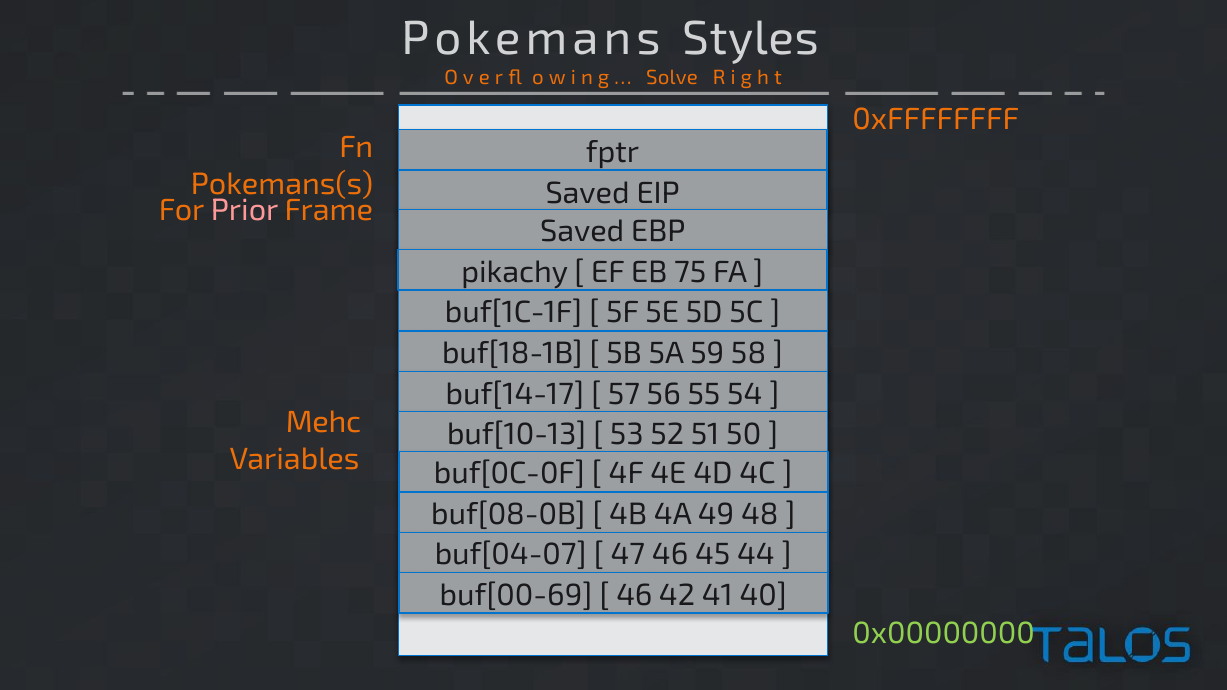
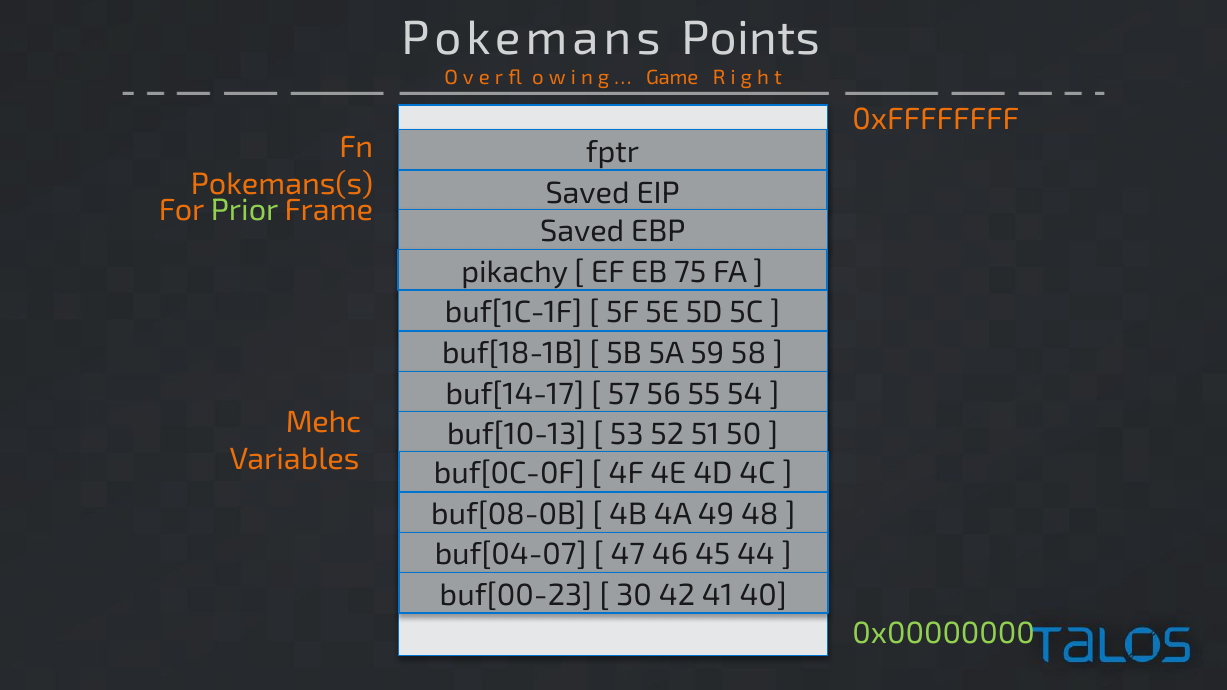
Styles: Styles -> Points
Solve: Solve -> Game
Prior colour: pink -> light green
buf[00-69: buf[00-69 -> buf[00-23
46 at (634, 595): 46 -> 30
